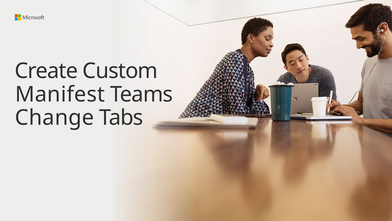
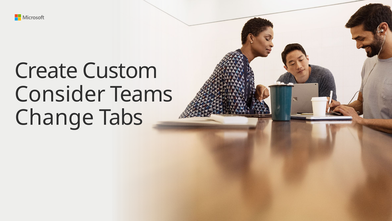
Manifest: Manifest -> Consider
